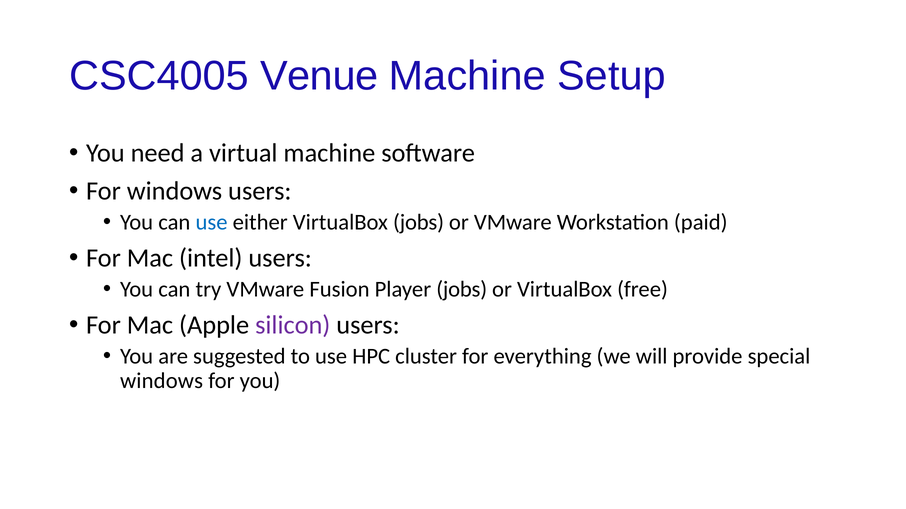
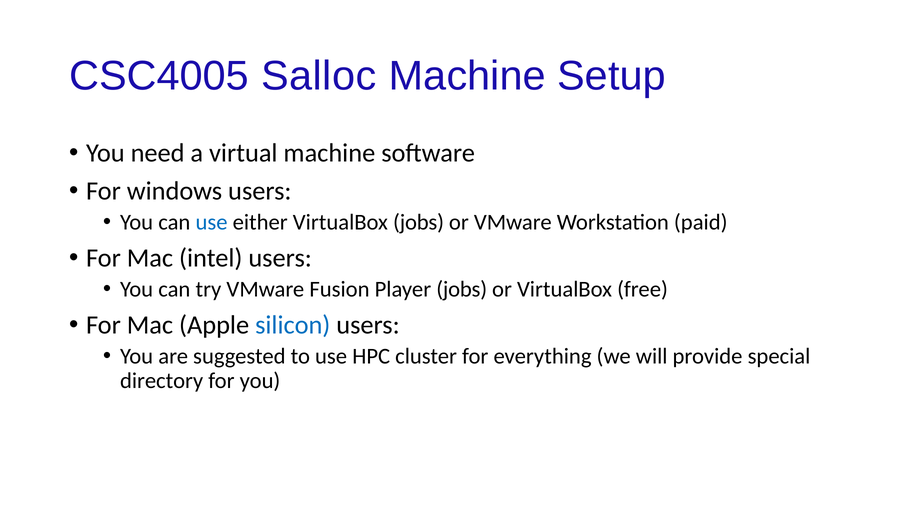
Venue: Venue -> Salloc
silicon colour: purple -> blue
windows at (162, 381): windows -> directory
